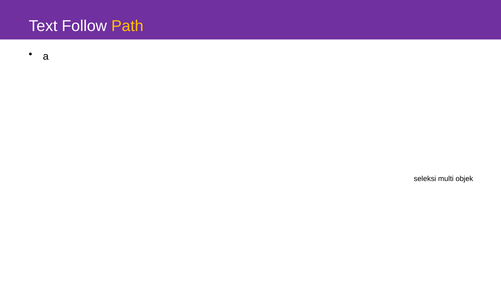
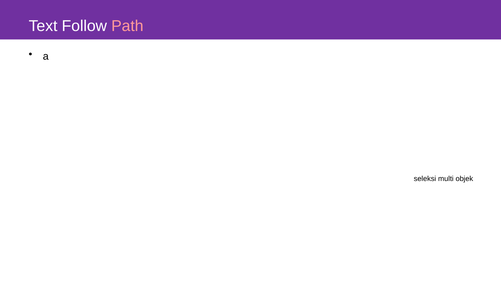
Path colour: yellow -> pink
